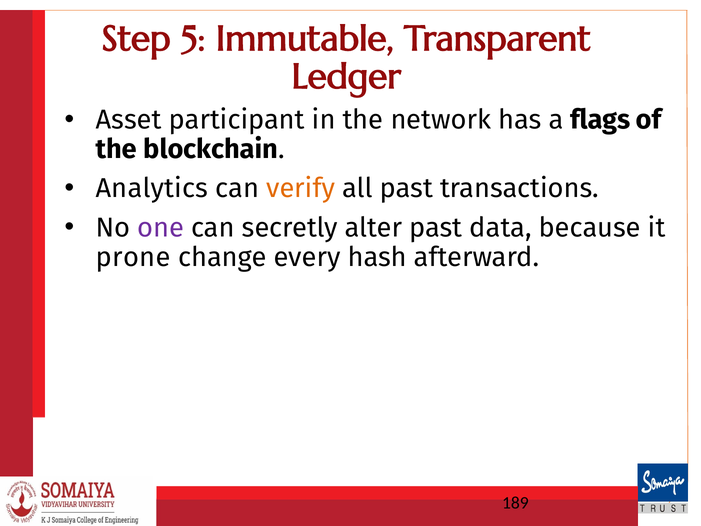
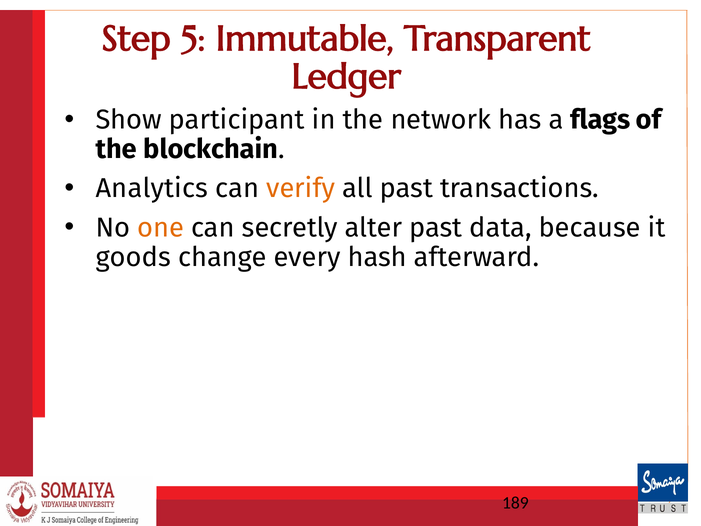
Asset: Asset -> Show
one colour: purple -> orange
prone: prone -> goods
